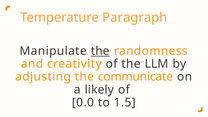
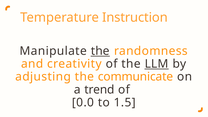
Paragraph: Paragraph -> Instruction
LLM underline: none -> present
likely: likely -> trend
